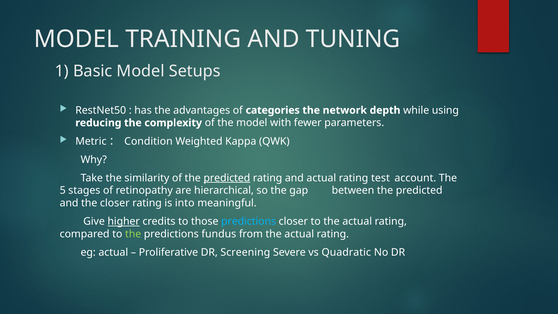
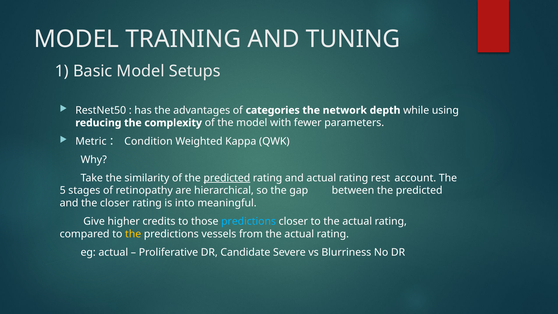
test: test -> rest
higher underline: present -> none
the at (133, 234) colour: light green -> yellow
fundus: fundus -> vessels
Screening: Screening -> Candidate
Quadratic: Quadratic -> Blurriness
